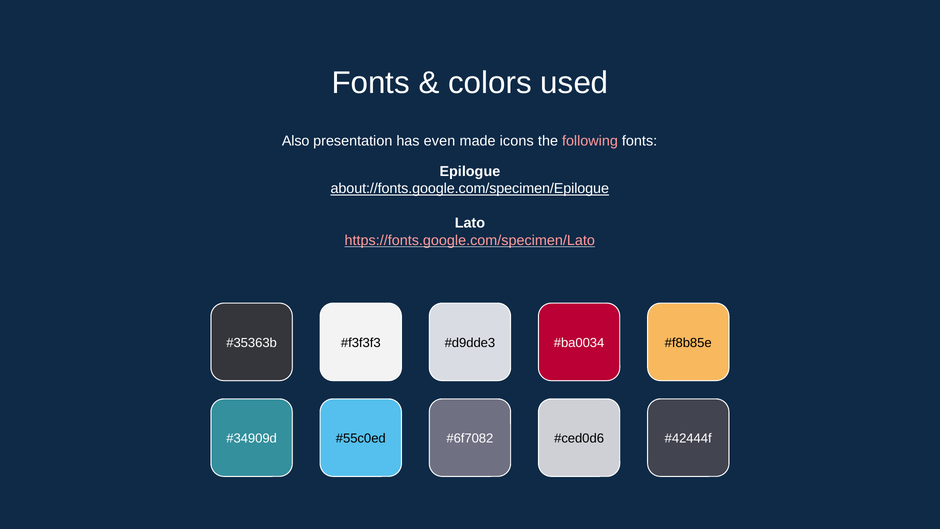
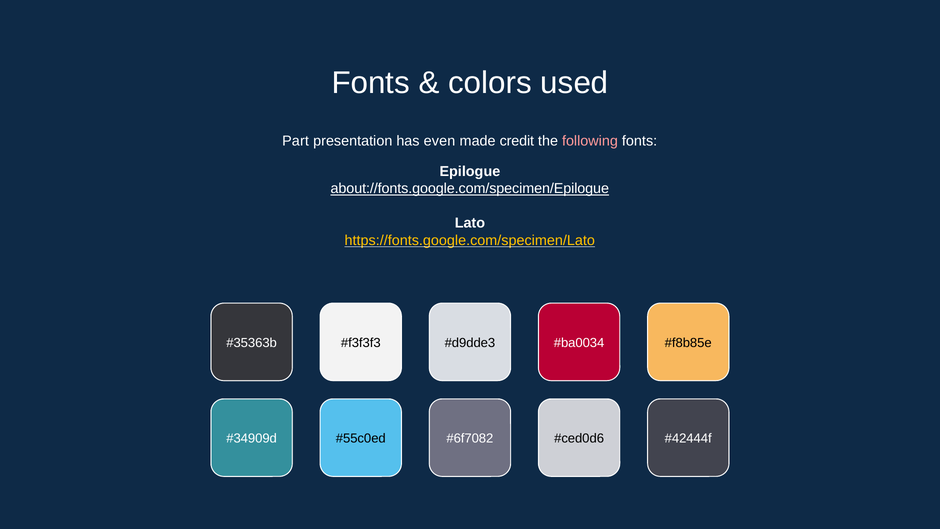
Also: Also -> Part
icons: icons -> credit
https://fonts.google.com/specimen/Lato colour: pink -> yellow
